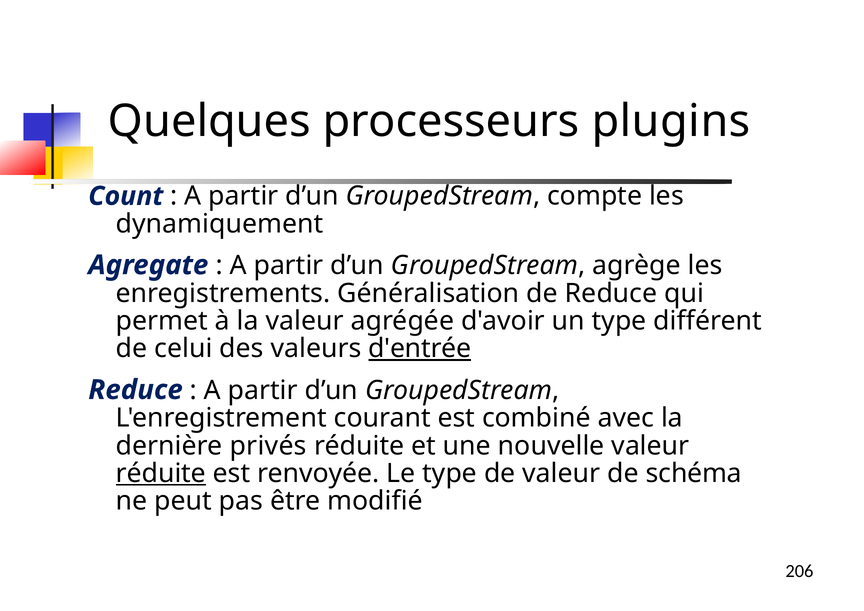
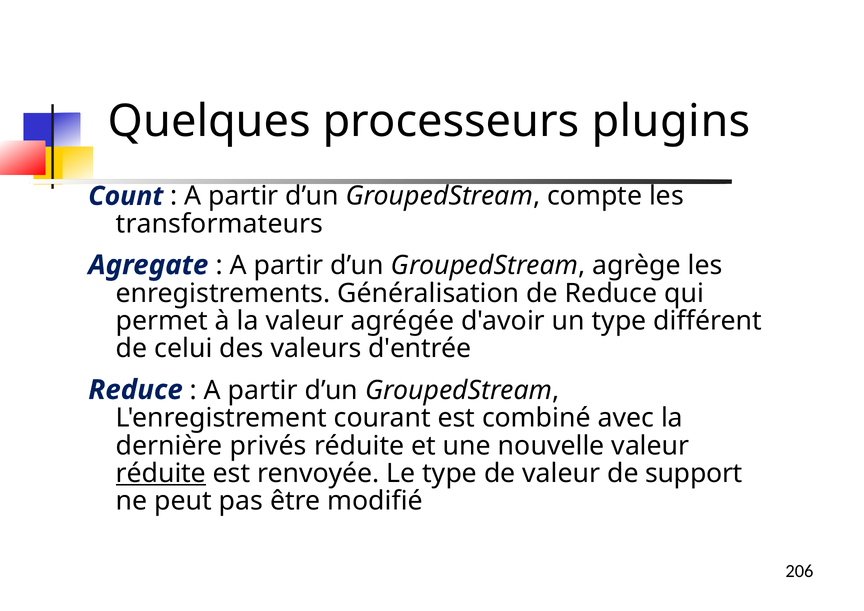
dynamiquement: dynamiquement -> transformateurs
d'entrée underline: present -> none
schéma: schéma -> support
